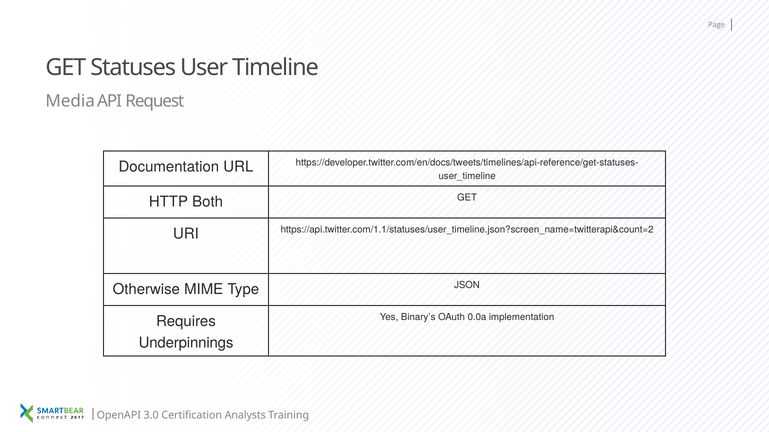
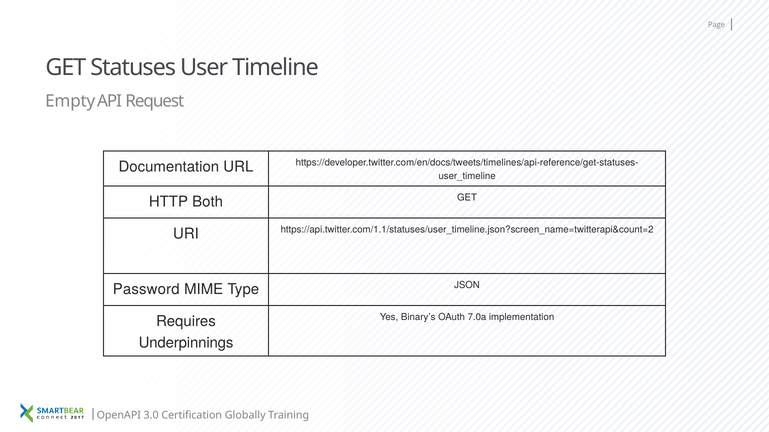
Media: Media -> Empty
Otherwise: Otherwise -> Password
0.0a: 0.0a -> 7.0a
Analysts: Analysts -> Globally
